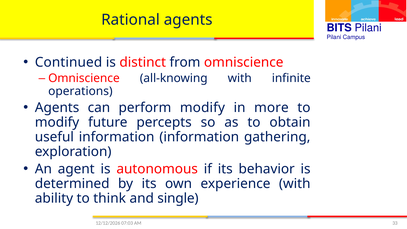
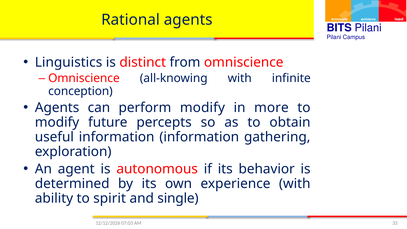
Continued: Continued -> Linguistics
operations: operations -> conception
think: think -> spirit
